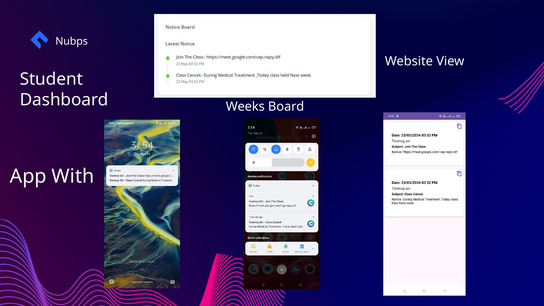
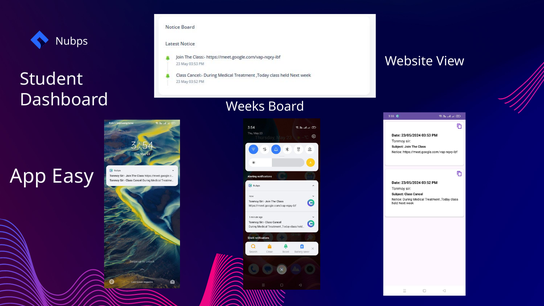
With: With -> Easy
